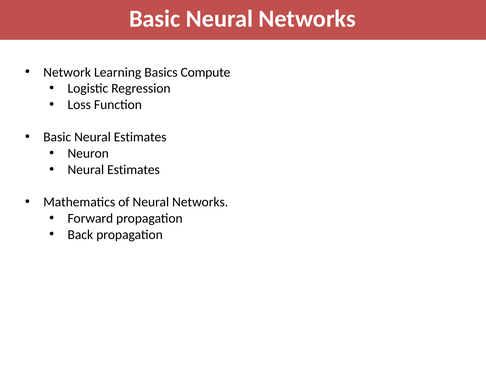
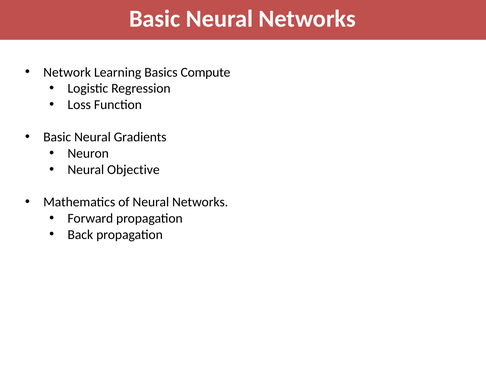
Basic Neural Estimates: Estimates -> Gradients
Estimates at (133, 169): Estimates -> Objective
